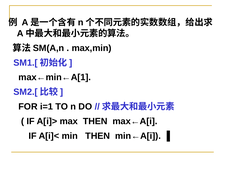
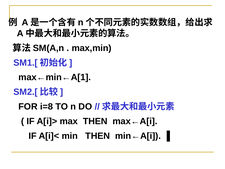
i=1: i=1 -> i=8
